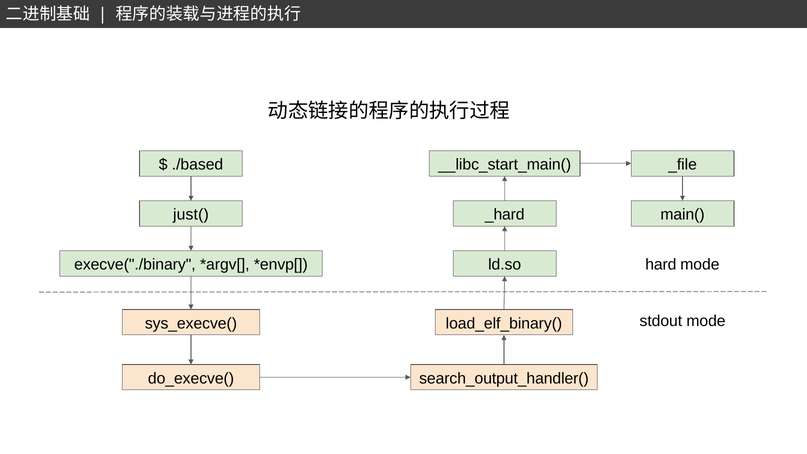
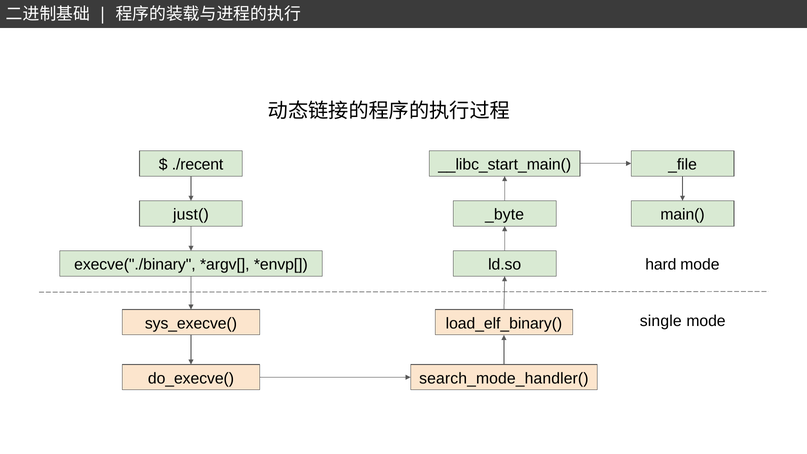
./based: ./based -> ./recent
_hard: _hard -> _byte
stdout: stdout -> single
search_output_handler(: search_output_handler( -> search_mode_handler(
